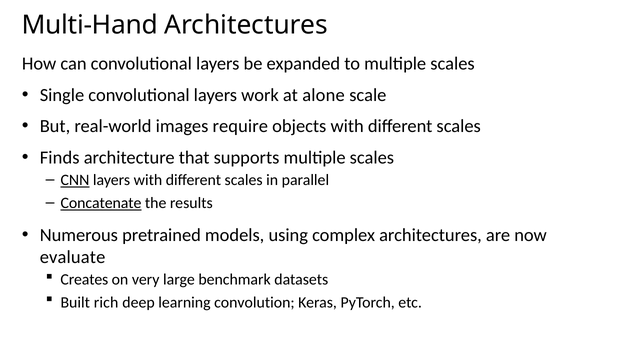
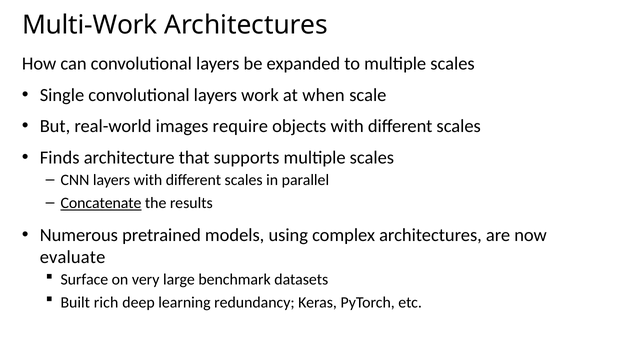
Multi-Hand: Multi-Hand -> Multi-Work
alone: alone -> when
CNN underline: present -> none
Creates: Creates -> Surface
convolution: convolution -> redundancy
